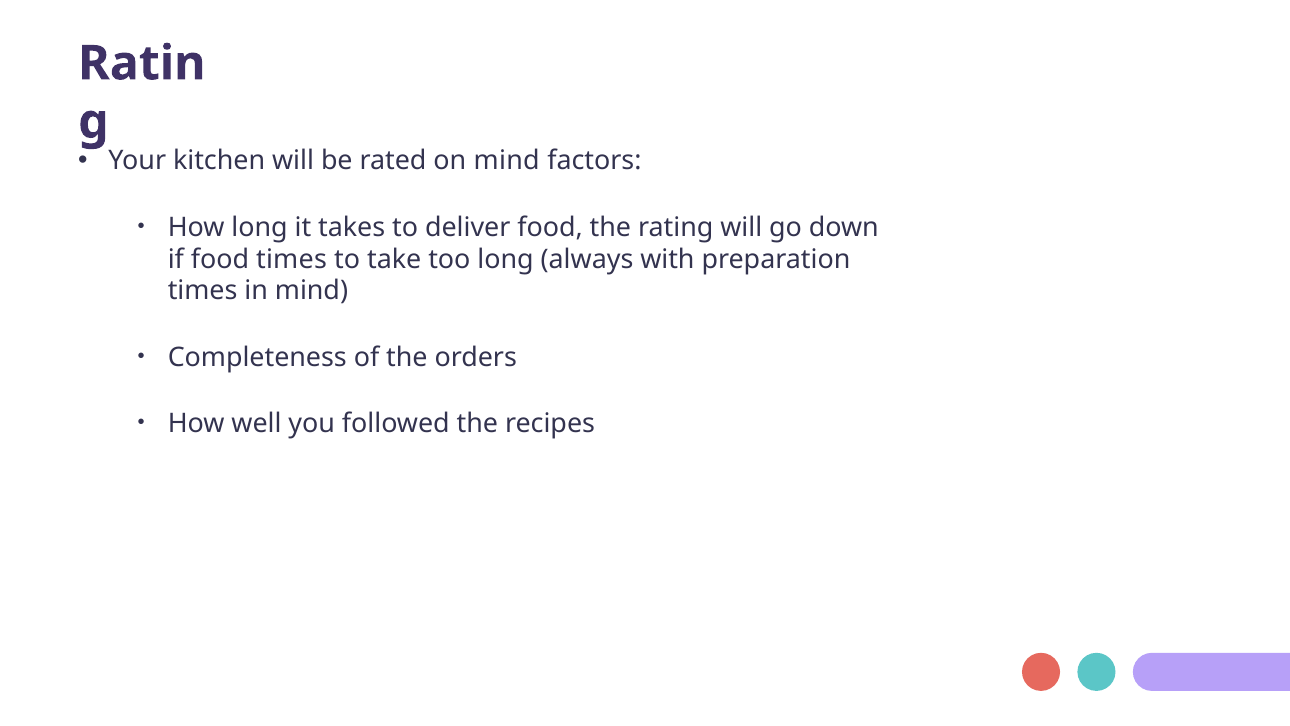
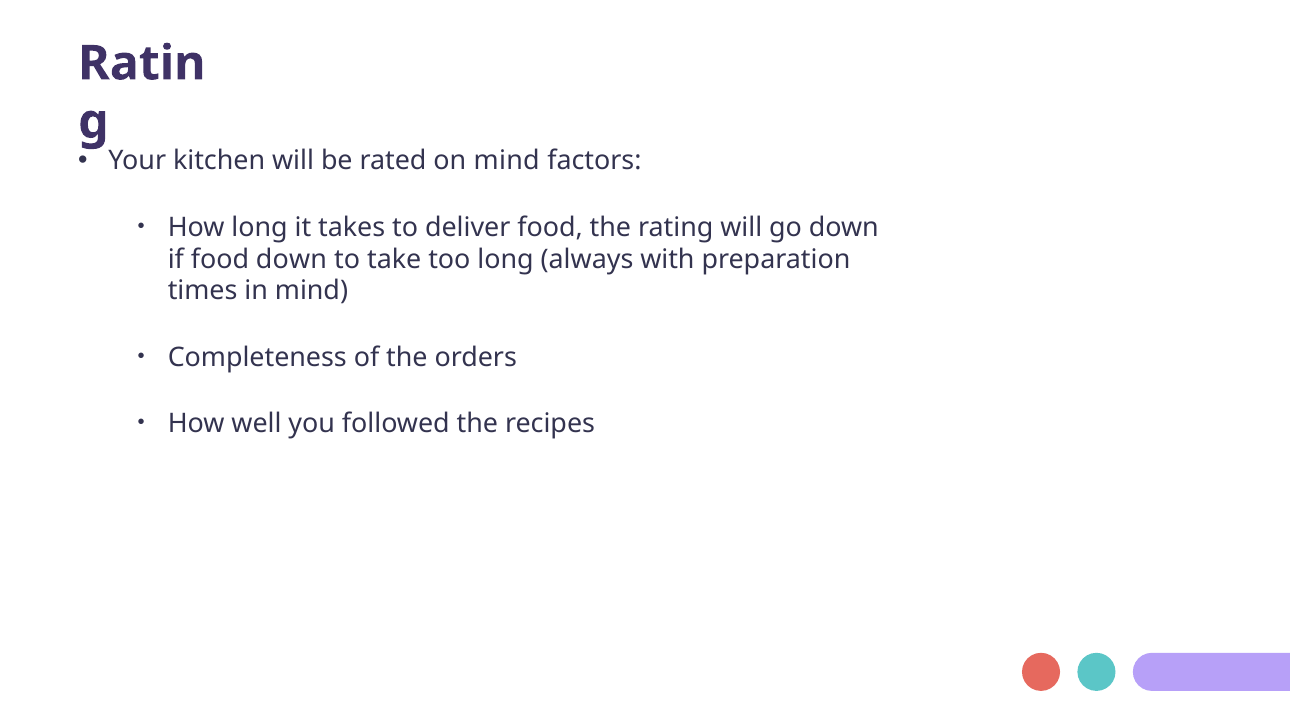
food times: times -> down
